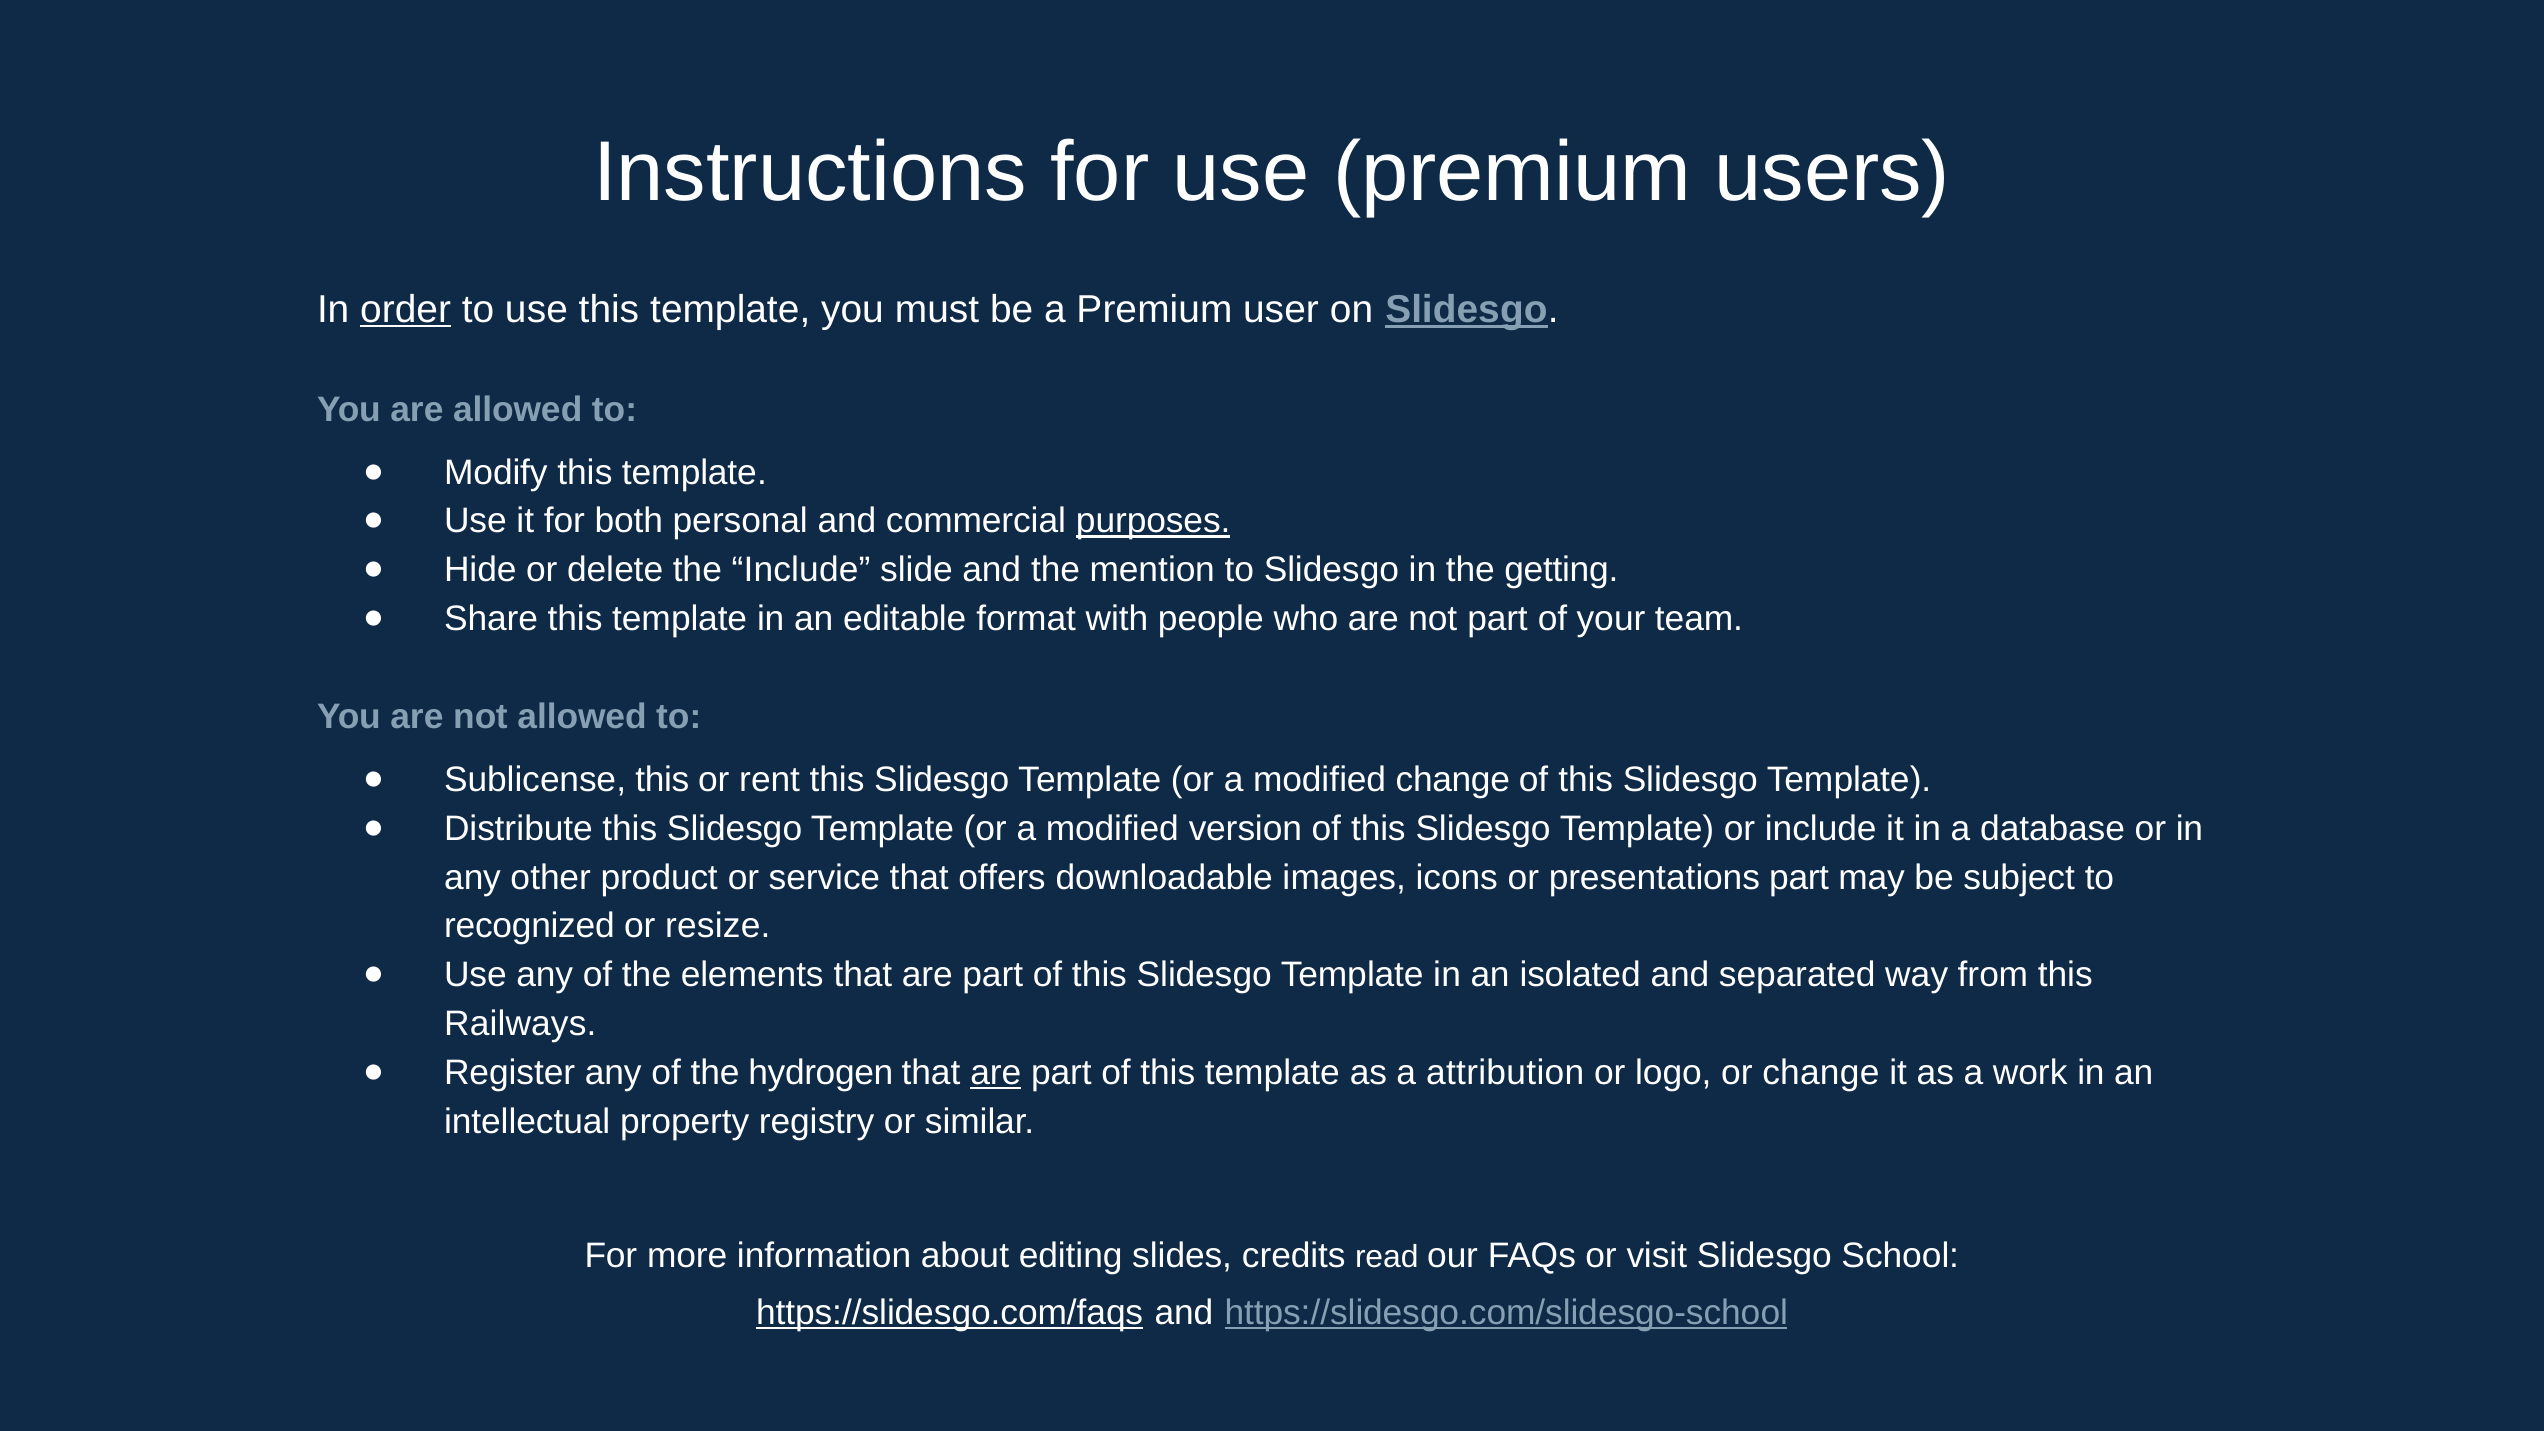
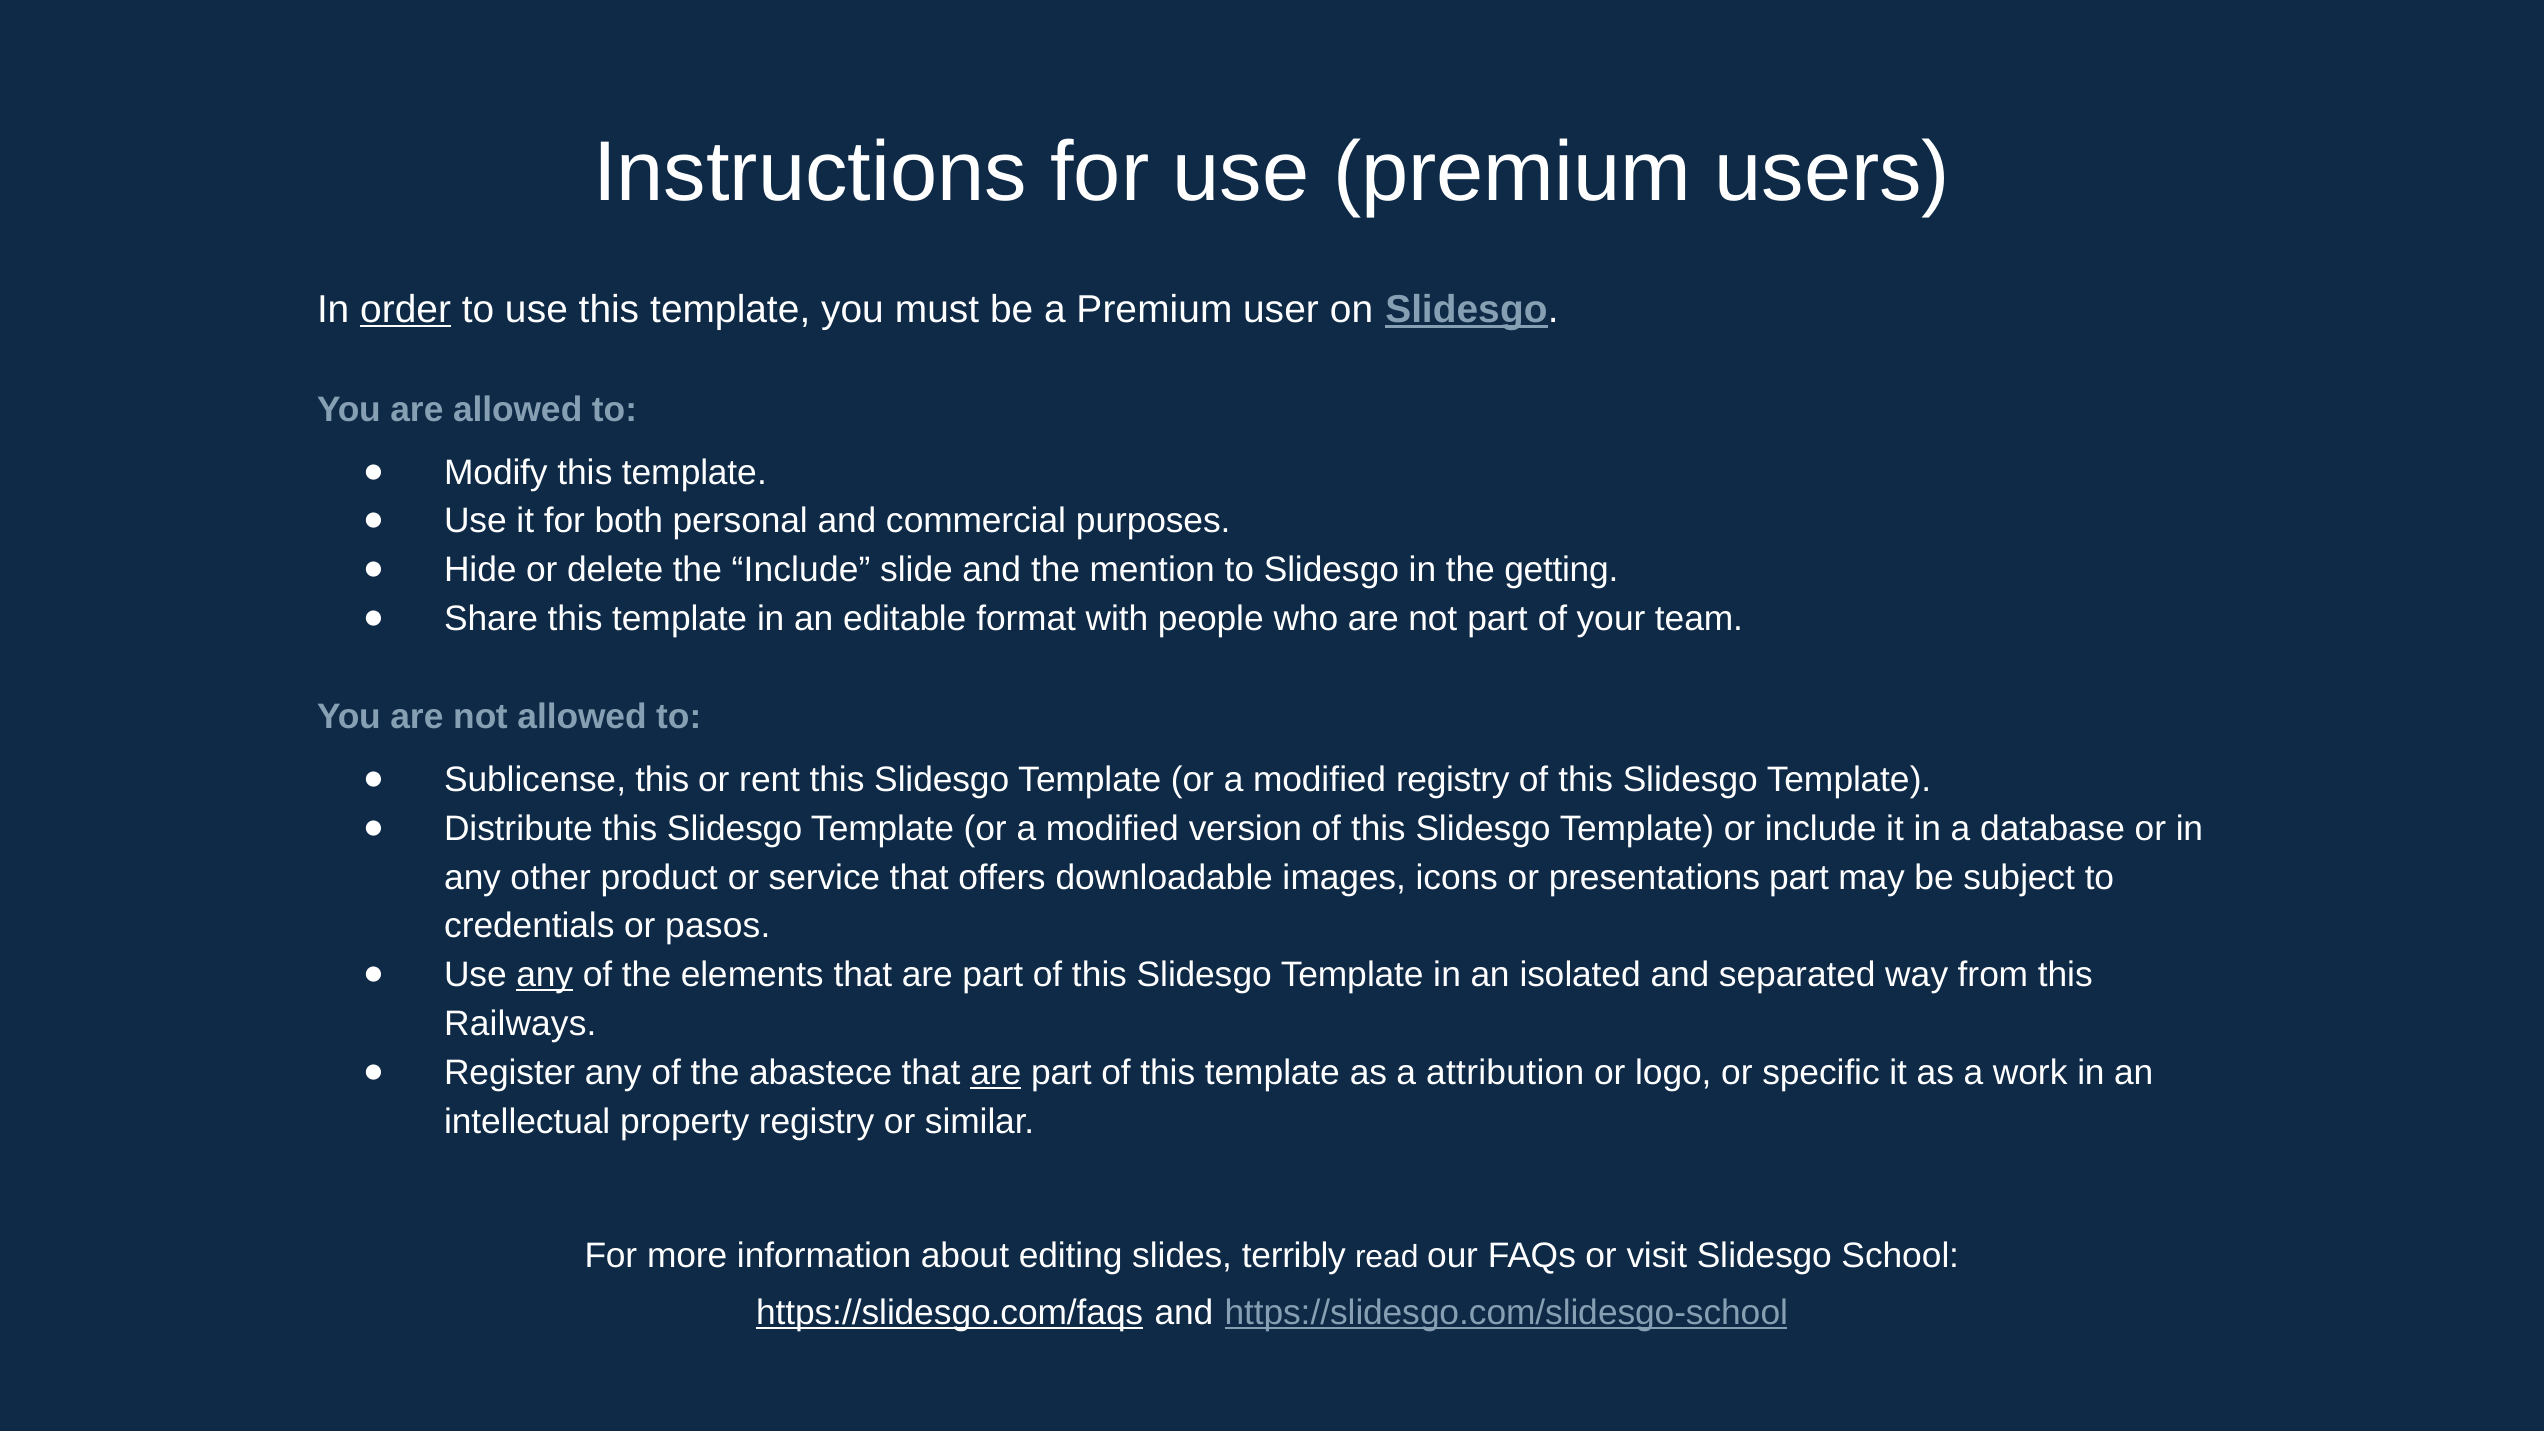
purposes underline: present -> none
modified change: change -> registry
recognized: recognized -> credentials
resize: resize -> pasos
any at (545, 975) underline: none -> present
hydrogen: hydrogen -> abastece
or change: change -> specific
credits: credits -> terribly
